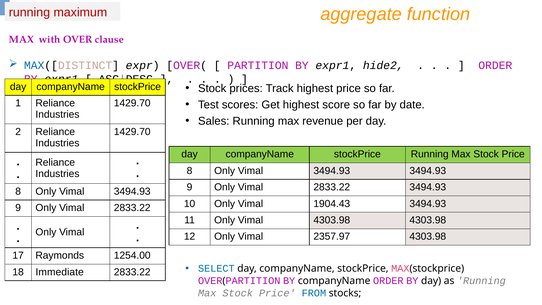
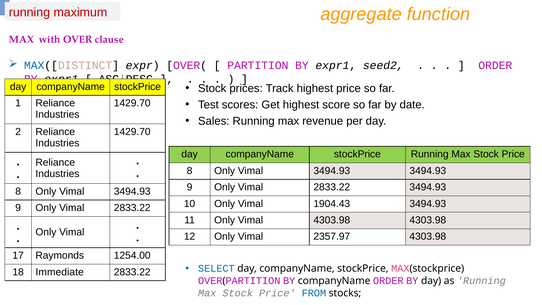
hide2: hide2 -> seed2
